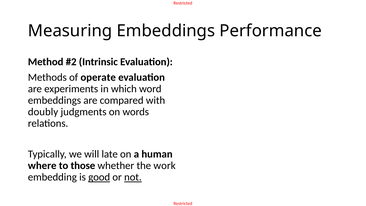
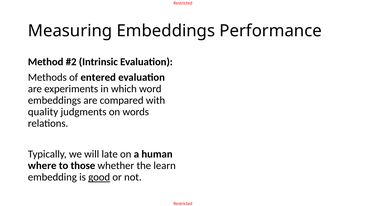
operate: operate -> entered
doubly: doubly -> quality
work: work -> learn
not underline: present -> none
